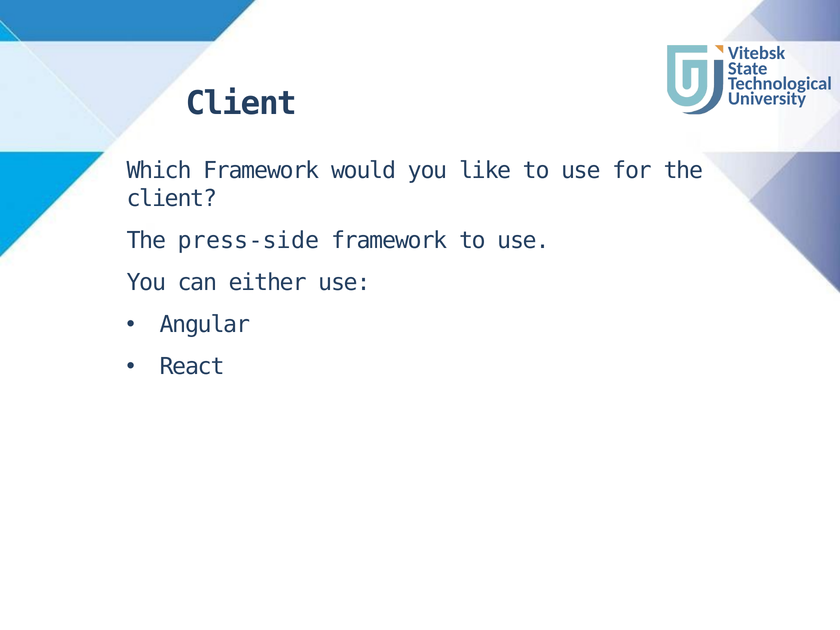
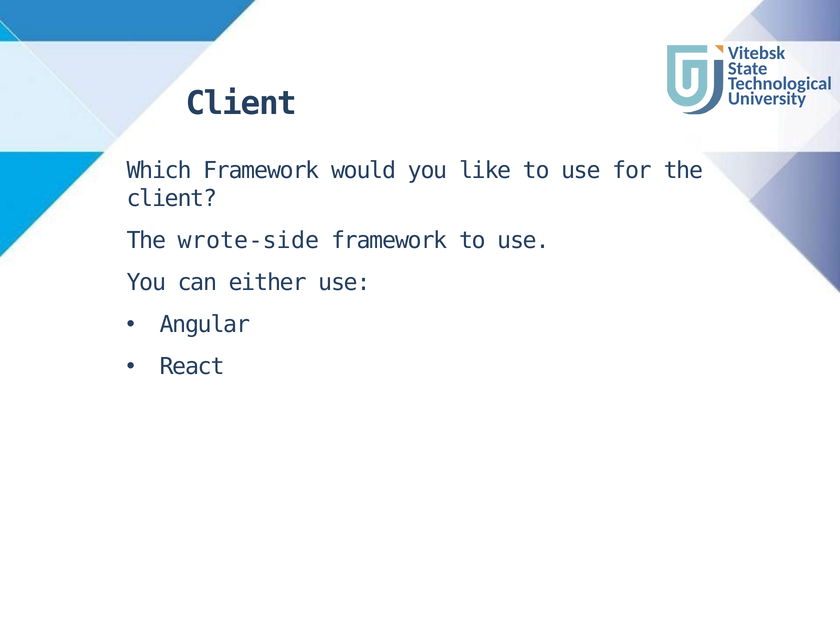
press-side: press-side -> wrote-side
